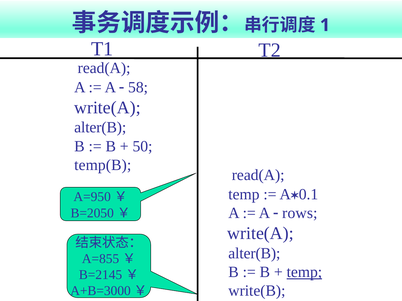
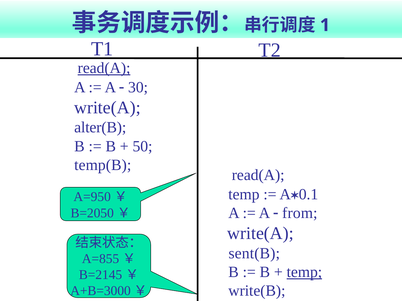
read(A at (104, 68) underline: none -> present
58: 58 -> 30
rows: rows -> from
alter(B at (254, 254): alter(B -> sent(B
